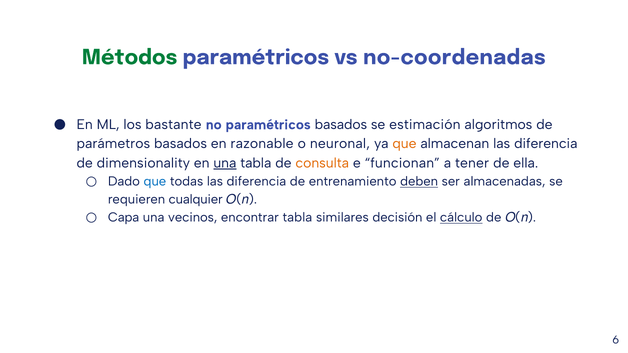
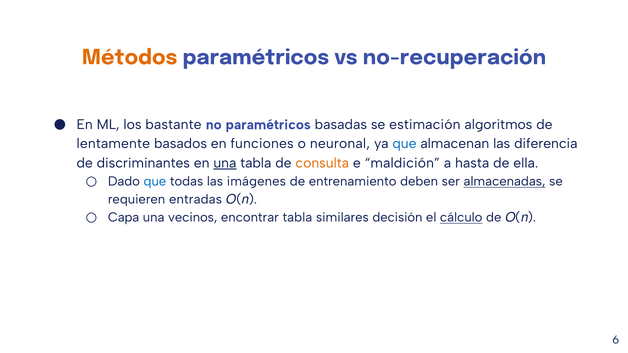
Métodos colour: green -> orange
no-coordenadas: no-coordenadas -> no-recuperación
paramétricos basados: basados -> basadas
parámetros: parámetros -> lentamente
razonable: razonable -> funciones
que at (404, 144) colour: orange -> blue
dimensionality: dimensionality -> discriminantes
funcionan: funcionan -> maldición
tener: tener -> hasta
todas las diferencia: diferencia -> imágenes
deben underline: present -> none
almacenadas underline: none -> present
cualquier: cualquier -> entradas
